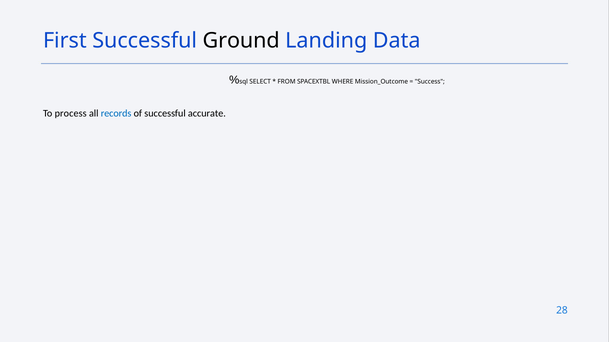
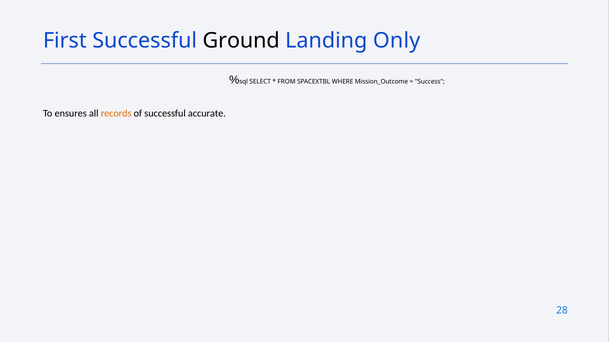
Data: Data -> Only
process: process -> ensures
records colour: blue -> orange
